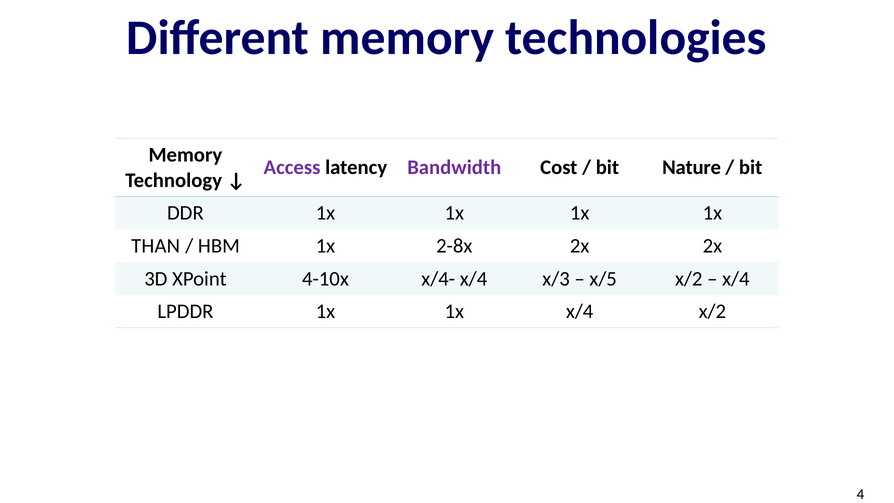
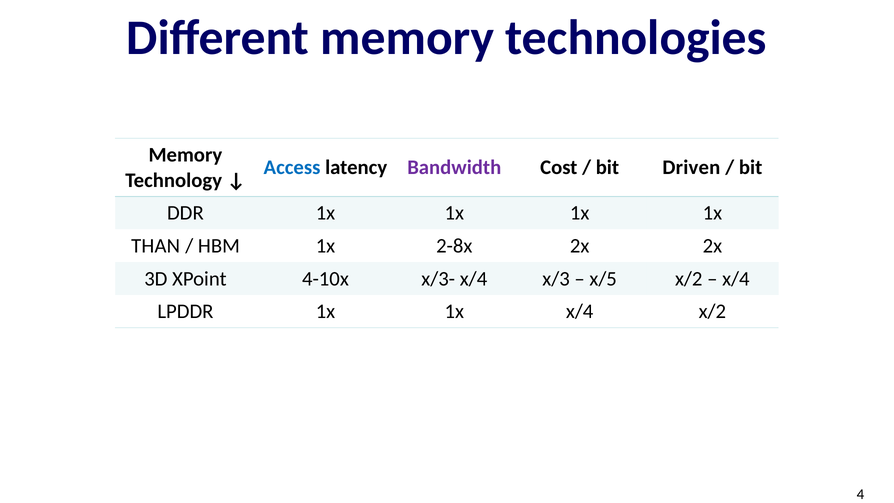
Access colour: purple -> blue
Nature: Nature -> Driven
x/4-: x/4- -> x/3-
